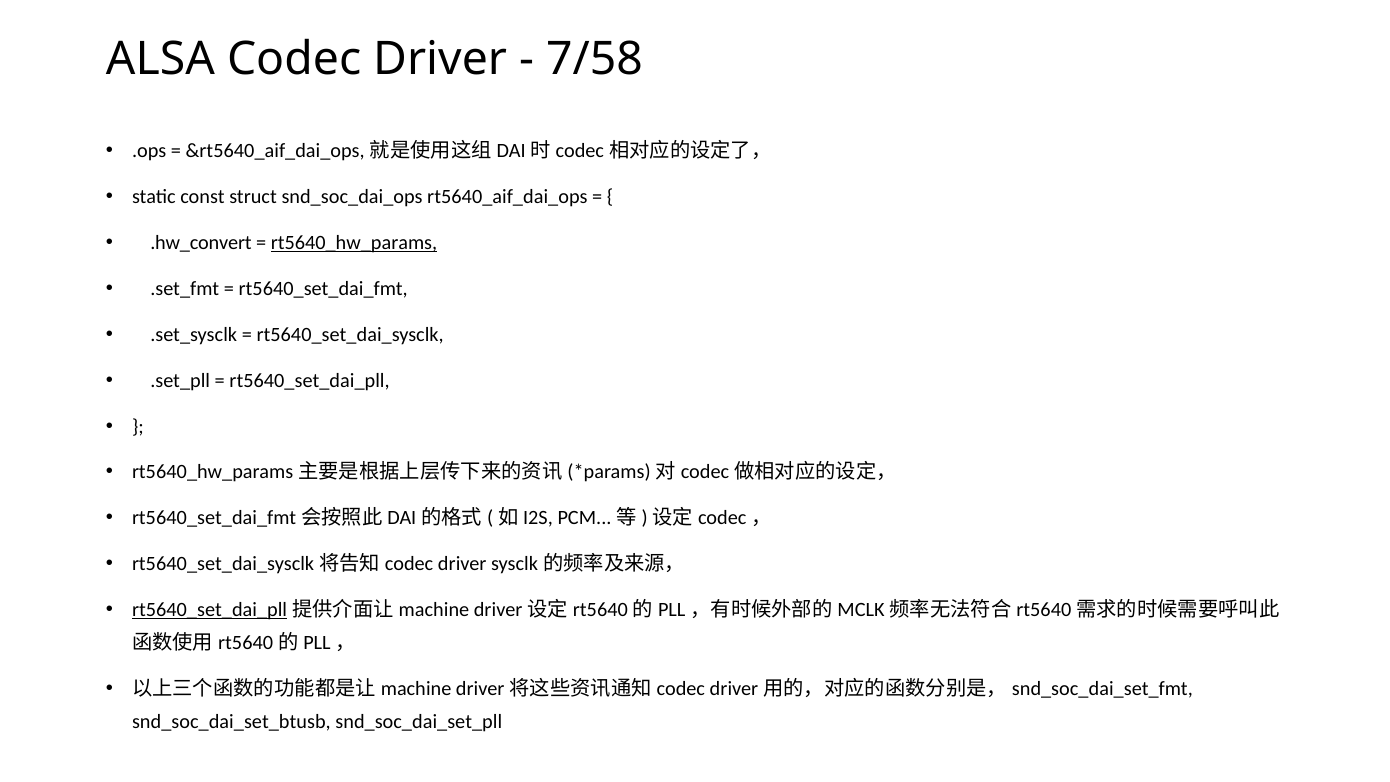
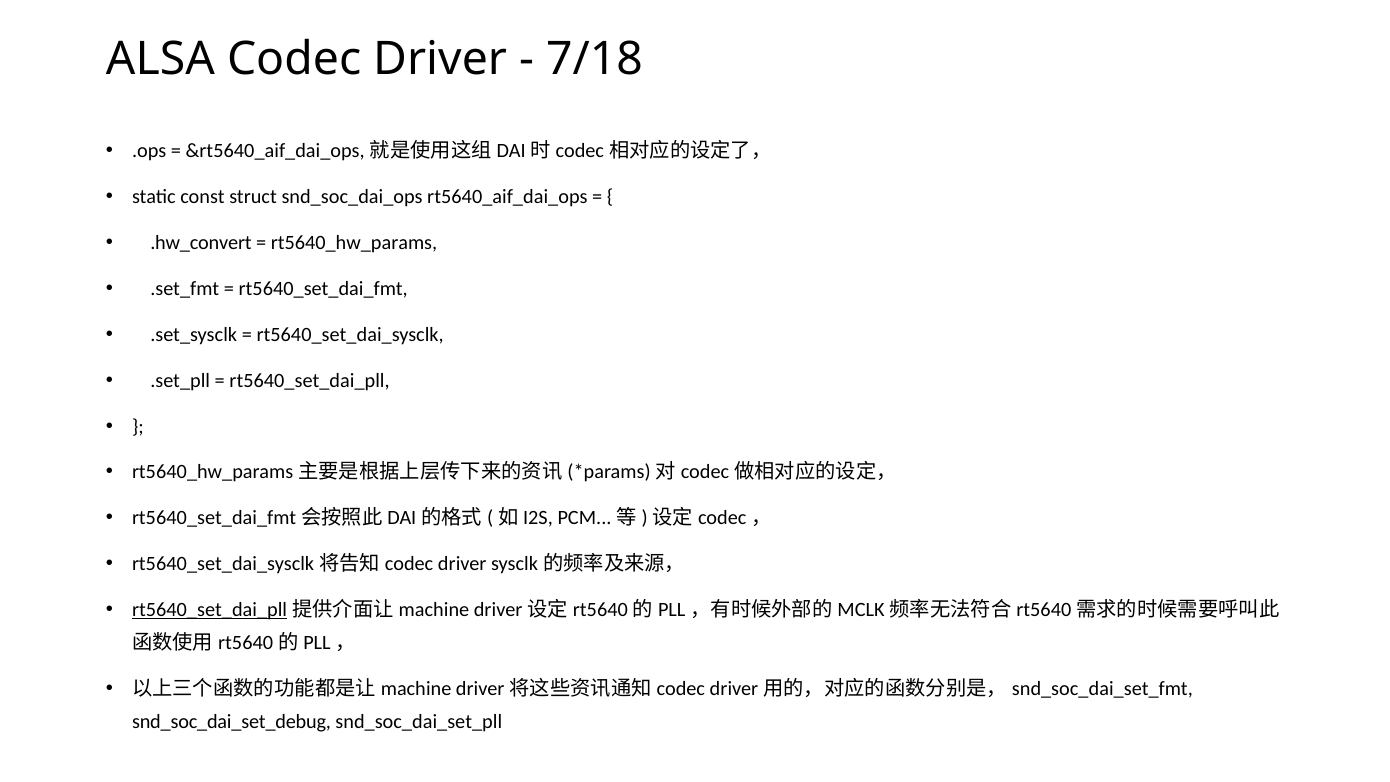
7/58: 7/58 -> 7/18
rt5640_hw_params underline: present -> none
snd_soc_dai_set_btusb: snd_soc_dai_set_btusb -> snd_soc_dai_set_debug
